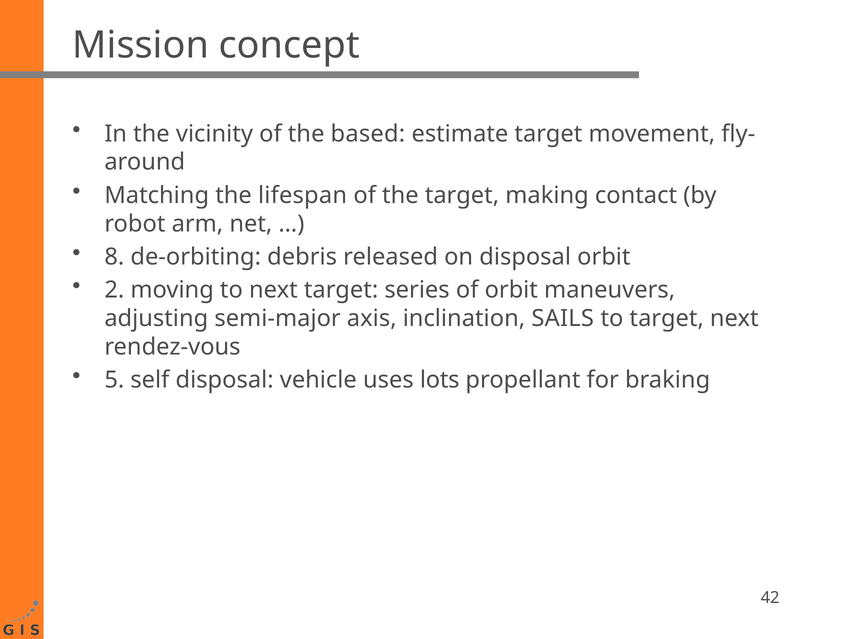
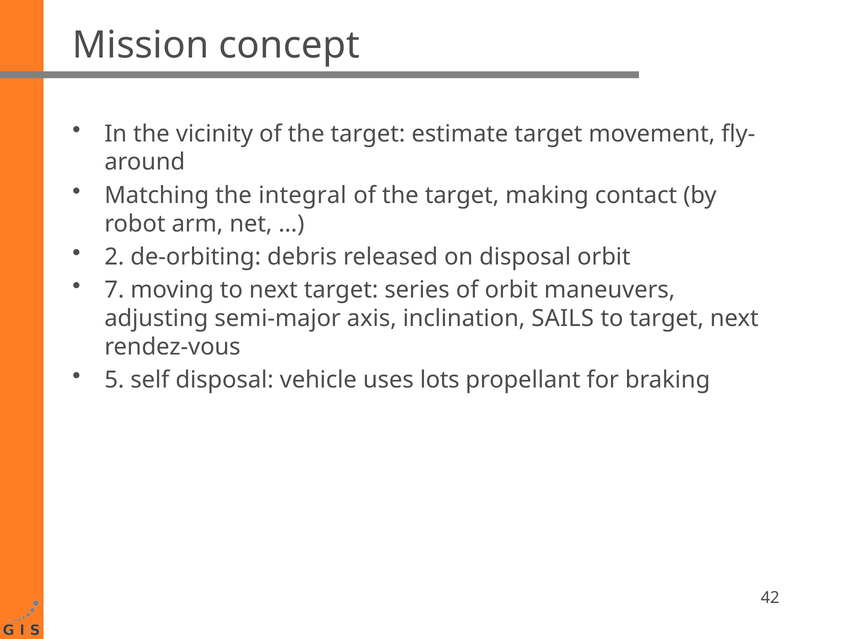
vicinity of the based: based -> target
lifespan: lifespan -> integral
8: 8 -> 2
2: 2 -> 7
